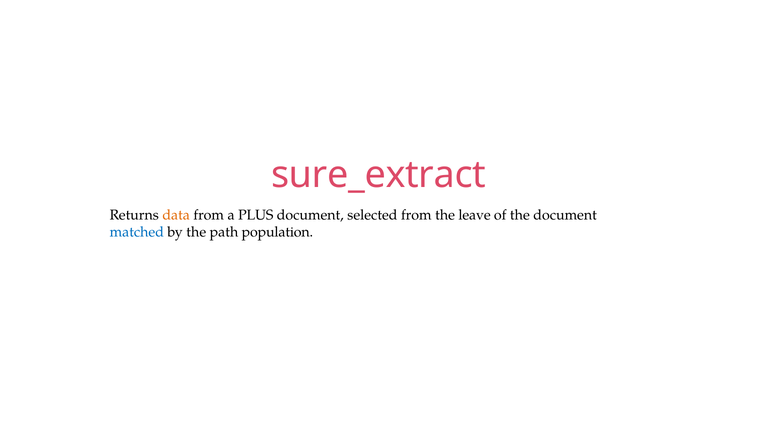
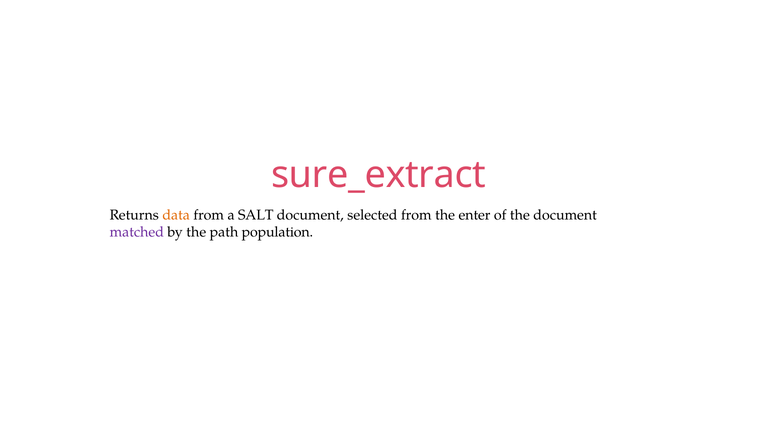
PLUS: PLUS -> SALT
leave: leave -> enter
matched colour: blue -> purple
